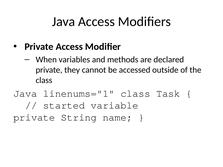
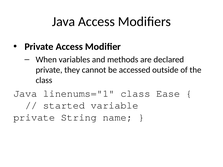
Task: Task -> Ease
